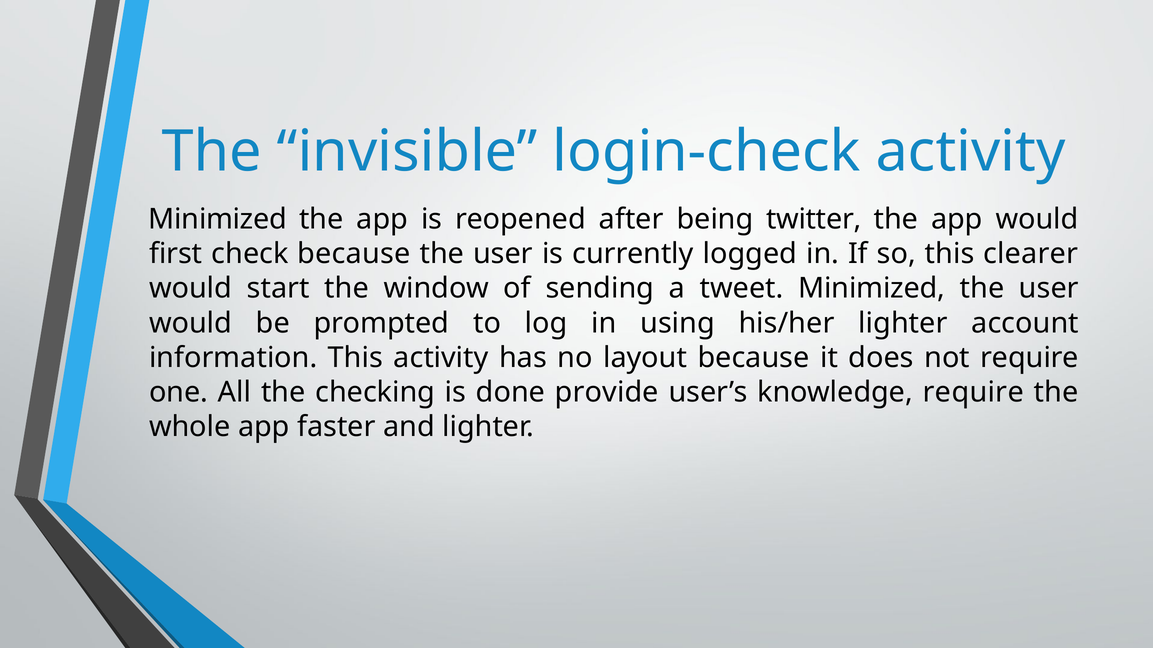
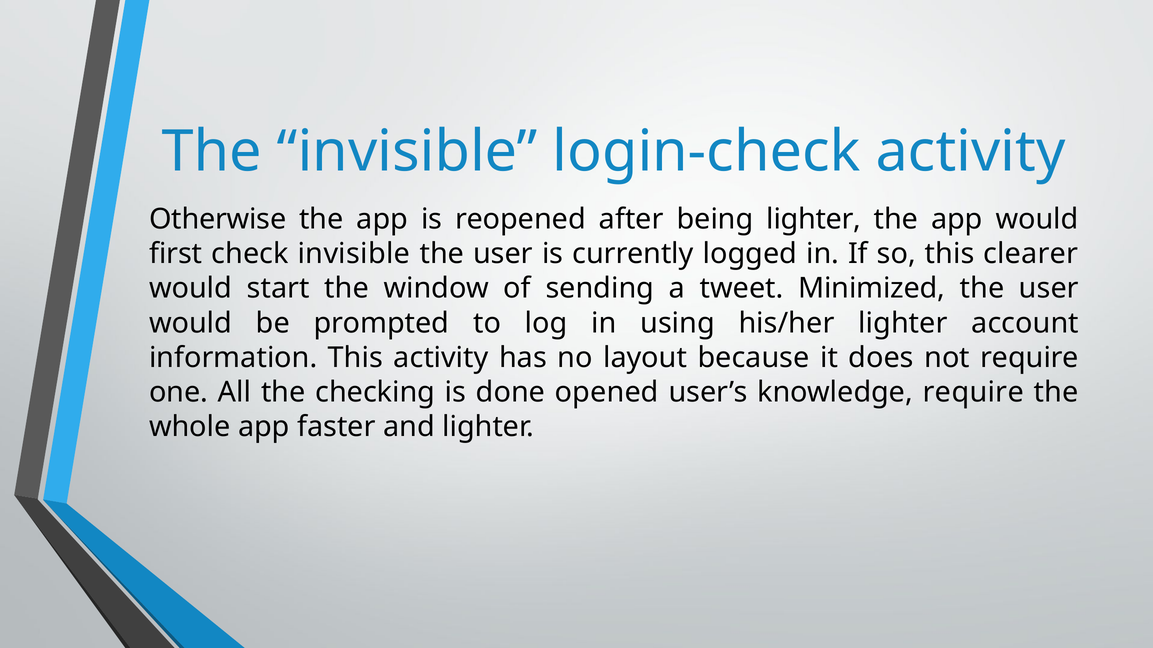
Minimized at (218, 220): Minimized -> Otherwise
being twitter: twitter -> lighter
check because: because -> invisible
provide: provide -> opened
